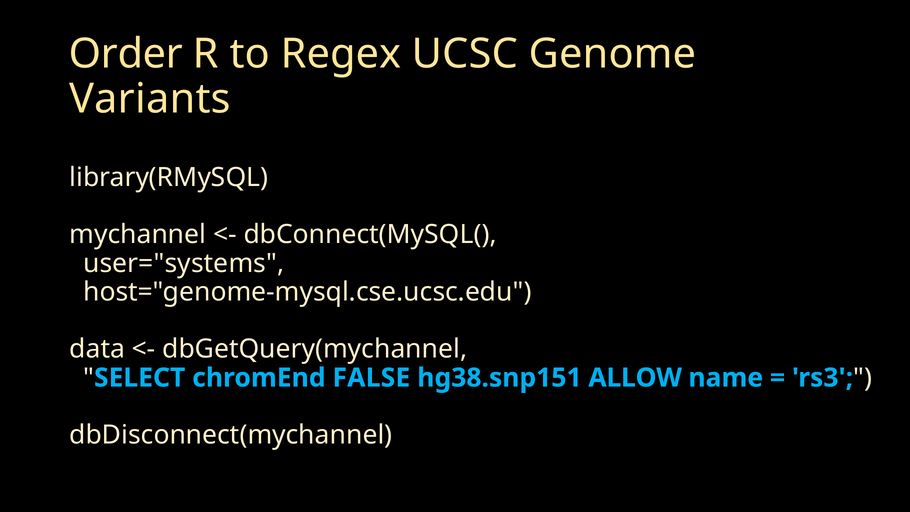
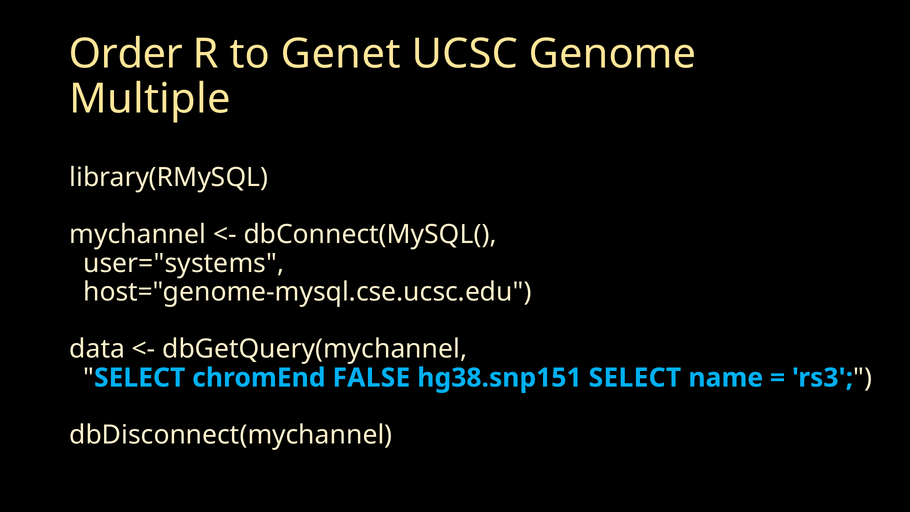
Regex: Regex -> Genet
Variants: Variants -> Multiple
hg38.snp151 ALLOW: ALLOW -> SELECT
